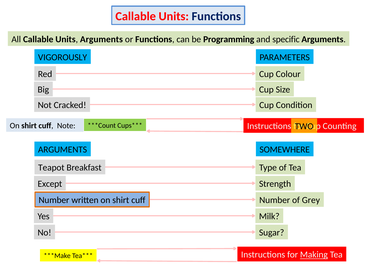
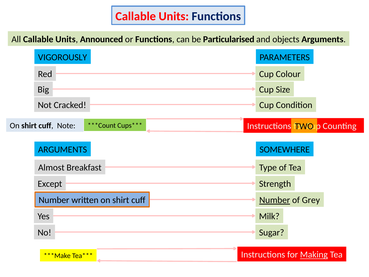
Units Arguments: Arguments -> Announced
Programming: Programming -> Particularised
specific: specific -> objects
Teapot: Teapot -> Almost
Number at (275, 200) underline: none -> present
